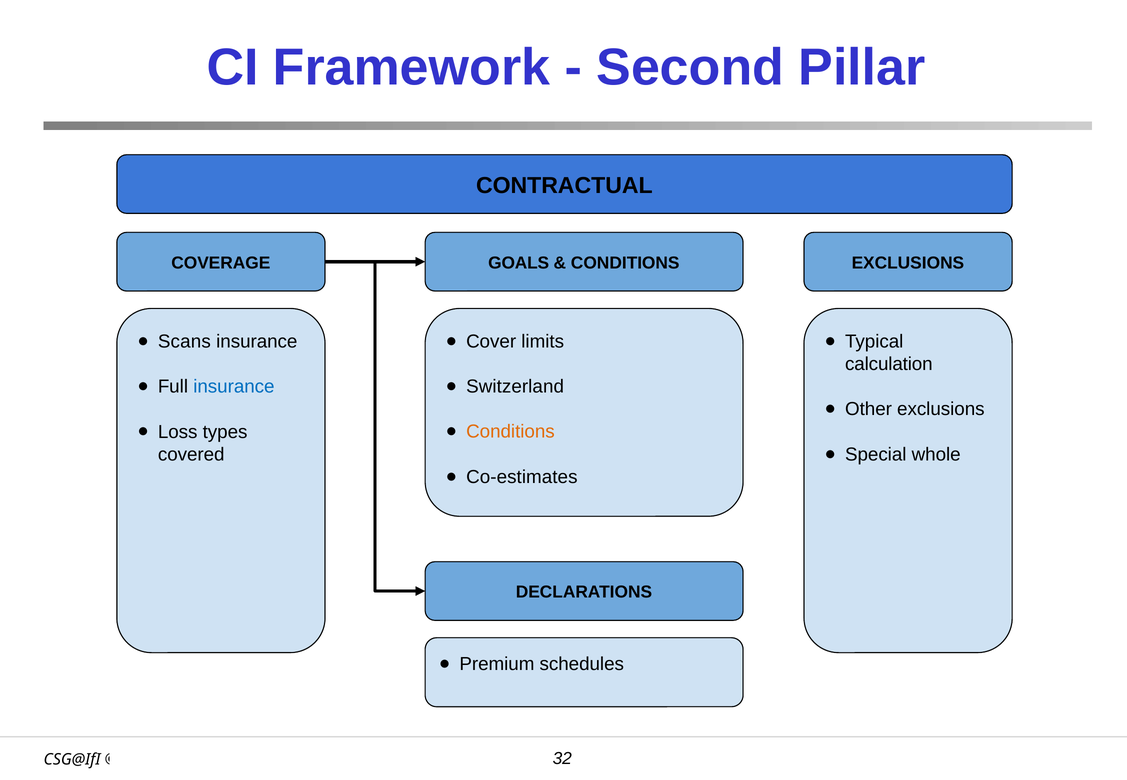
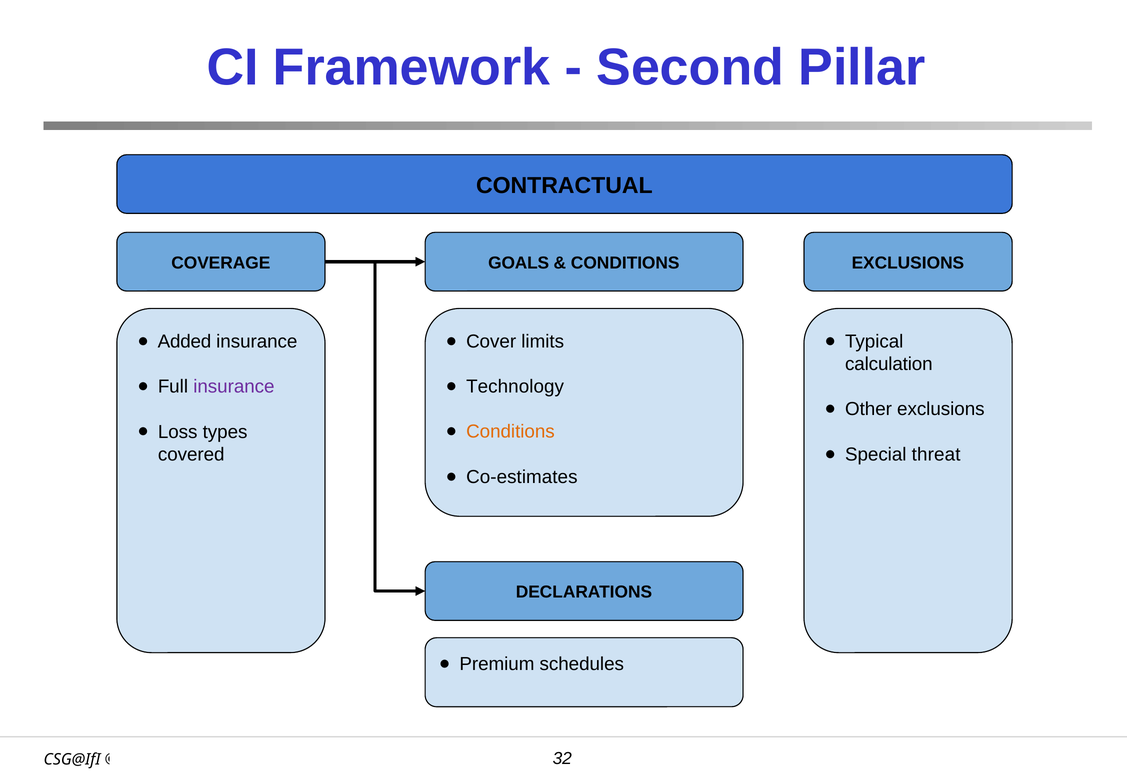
Scans: Scans -> Added
insurance at (234, 387) colour: blue -> purple
Switzerland: Switzerland -> Technology
whole: whole -> threat
